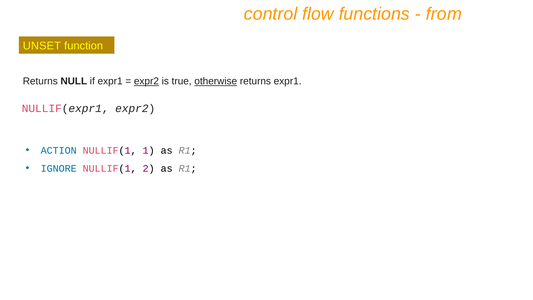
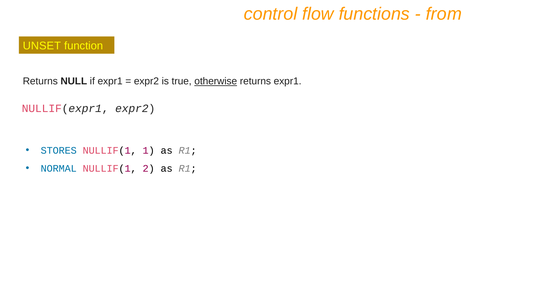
expr2 at (146, 81) underline: present -> none
ACTION: ACTION -> STORES
IGNORE: IGNORE -> NORMAL
